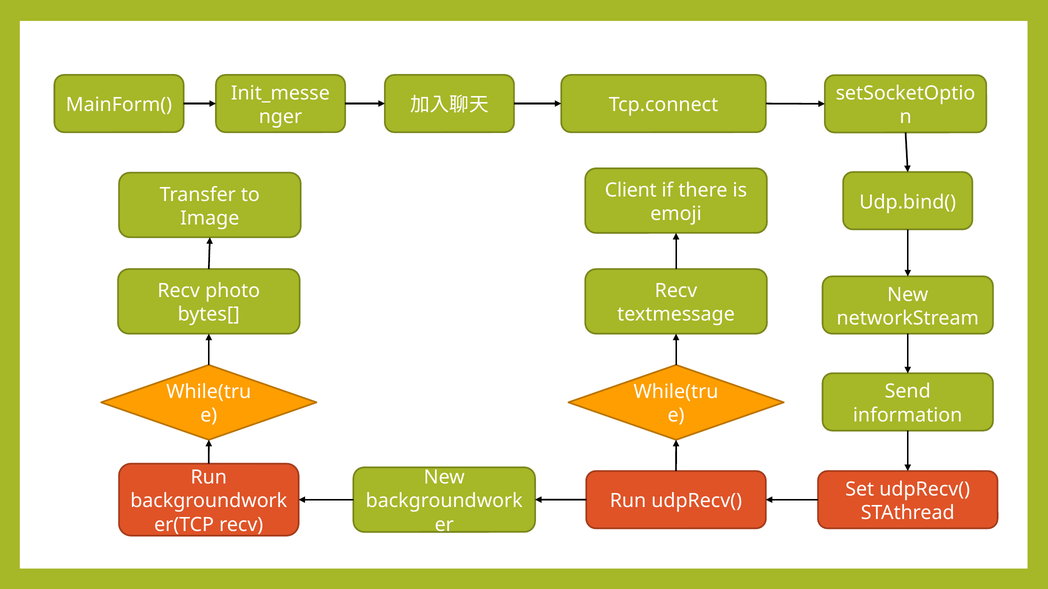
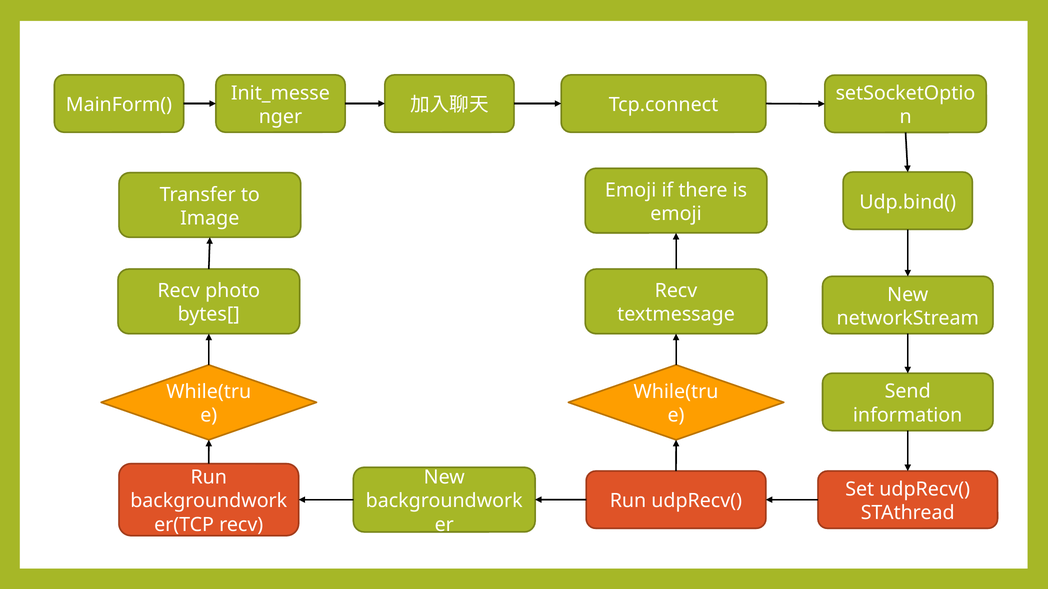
Client at (631, 190): Client -> Emoji
